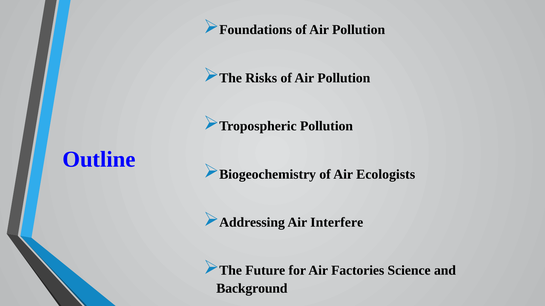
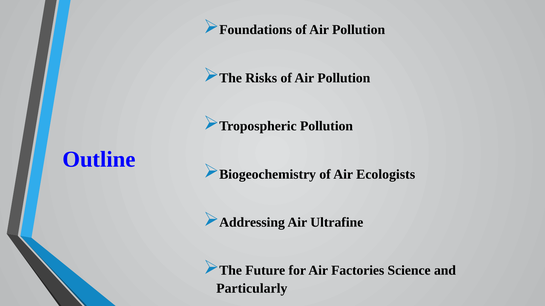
Interfere: Interfere -> Ultrafine
Background: Background -> Particularly
